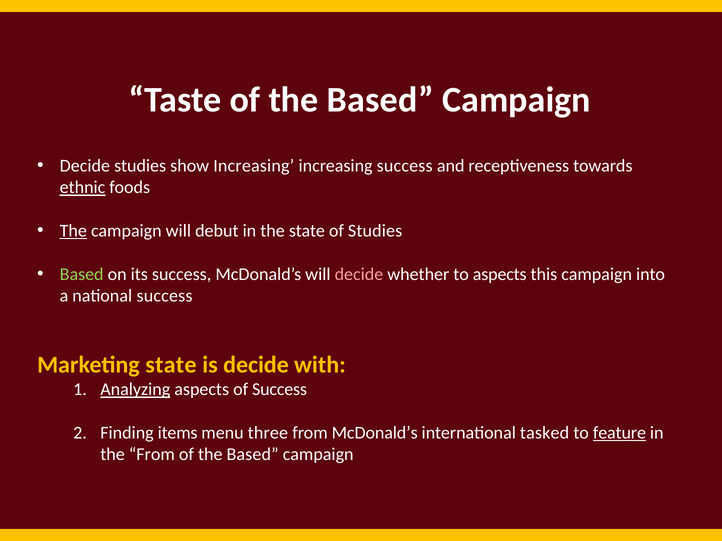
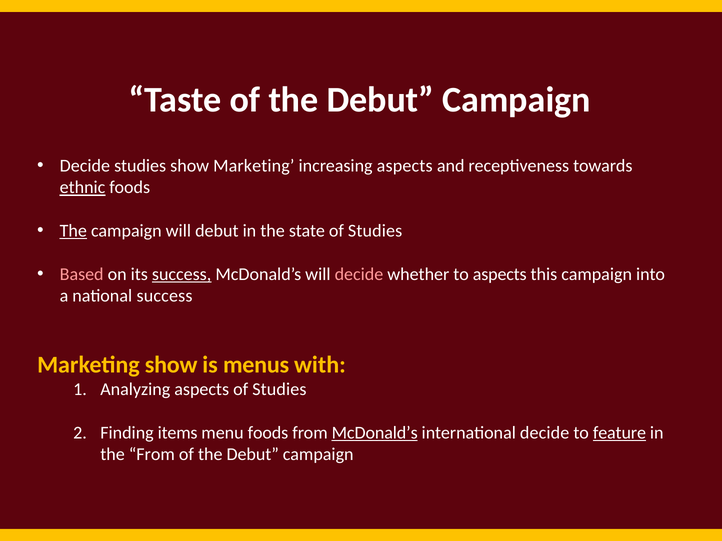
Taste of the Based: Based -> Debut
show Increasing: Increasing -> Marketing
increasing success: success -> aspects
Based at (82, 274) colour: light green -> pink
success at (182, 274) underline: none -> present
Marketing state: state -> show
is decide: decide -> menus
Analyzing underline: present -> none
aspects of Success: Success -> Studies
menu three: three -> foods
McDonald’s at (375, 433) underline: none -> present
international tasked: tasked -> decide
Based at (253, 455): Based -> Debut
